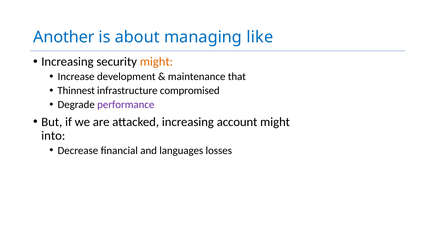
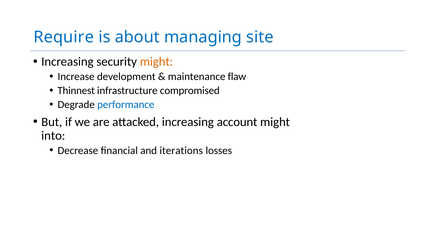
Another: Another -> Require
like: like -> site
that: that -> flaw
performance colour: purple -> blue
languages: languages -> iterations
